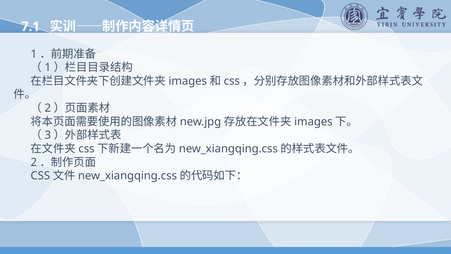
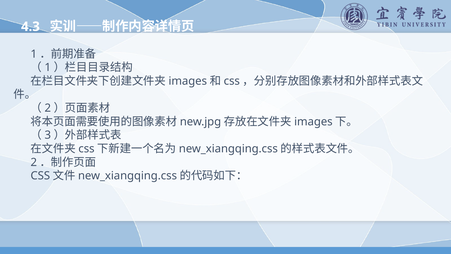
7.1: 7.1 -> 4.3
